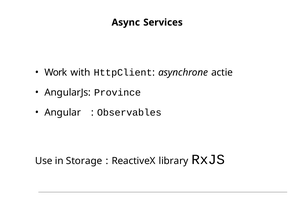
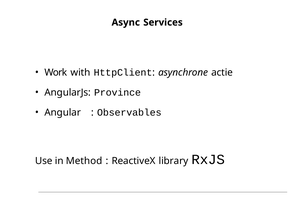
Storage: Storage -> Method
